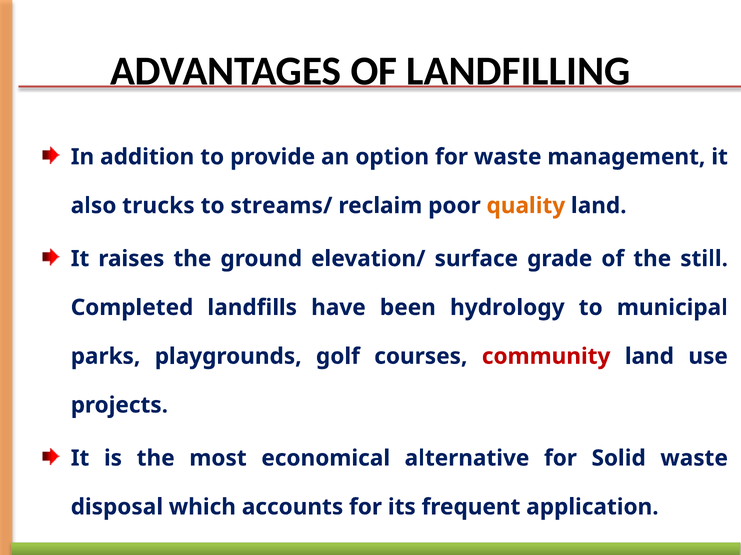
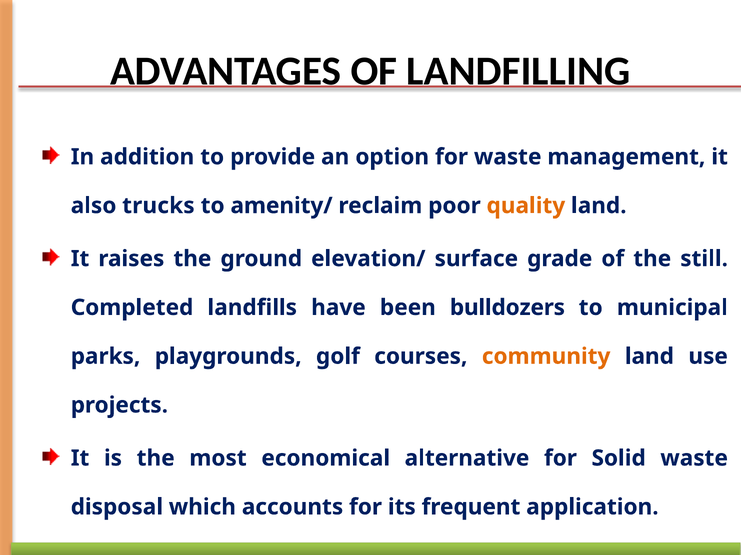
streams/: streams/ -> amenity/
hydrology: hydrology -> bulldozers
community colour: red -> orange
